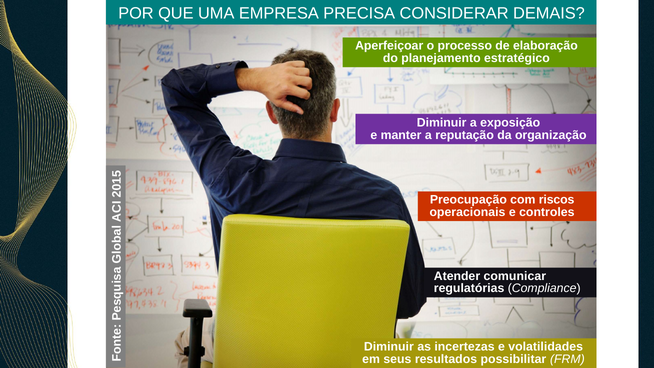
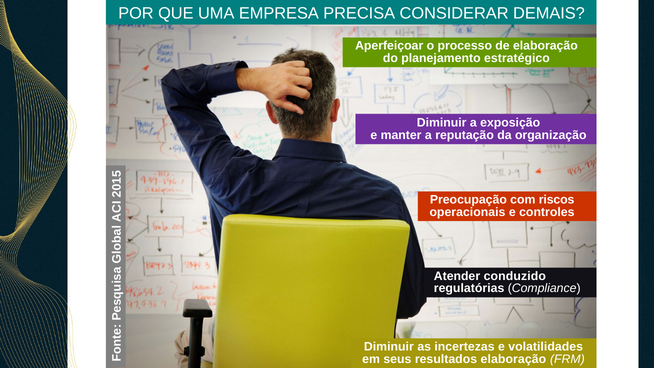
comunicar: comunicar -> conduzido
resultados possibilitar: possibilitar -> elaboração
